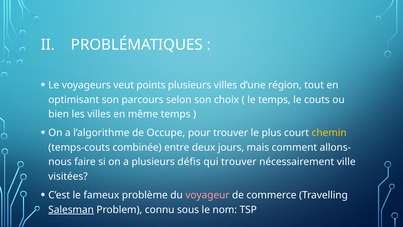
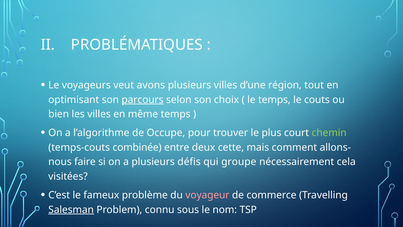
points: points -> avons
parcours underline: none -> present
chemin colour: yellow -> light green
jours: jours -> cette
qui trouver: trouver -> groupe
ville: ville -> cela
